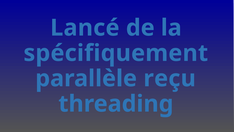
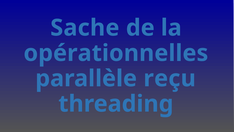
Lancé: Lancé -> Sache
spécifiquement: spécifiquement -> opérationnelles
